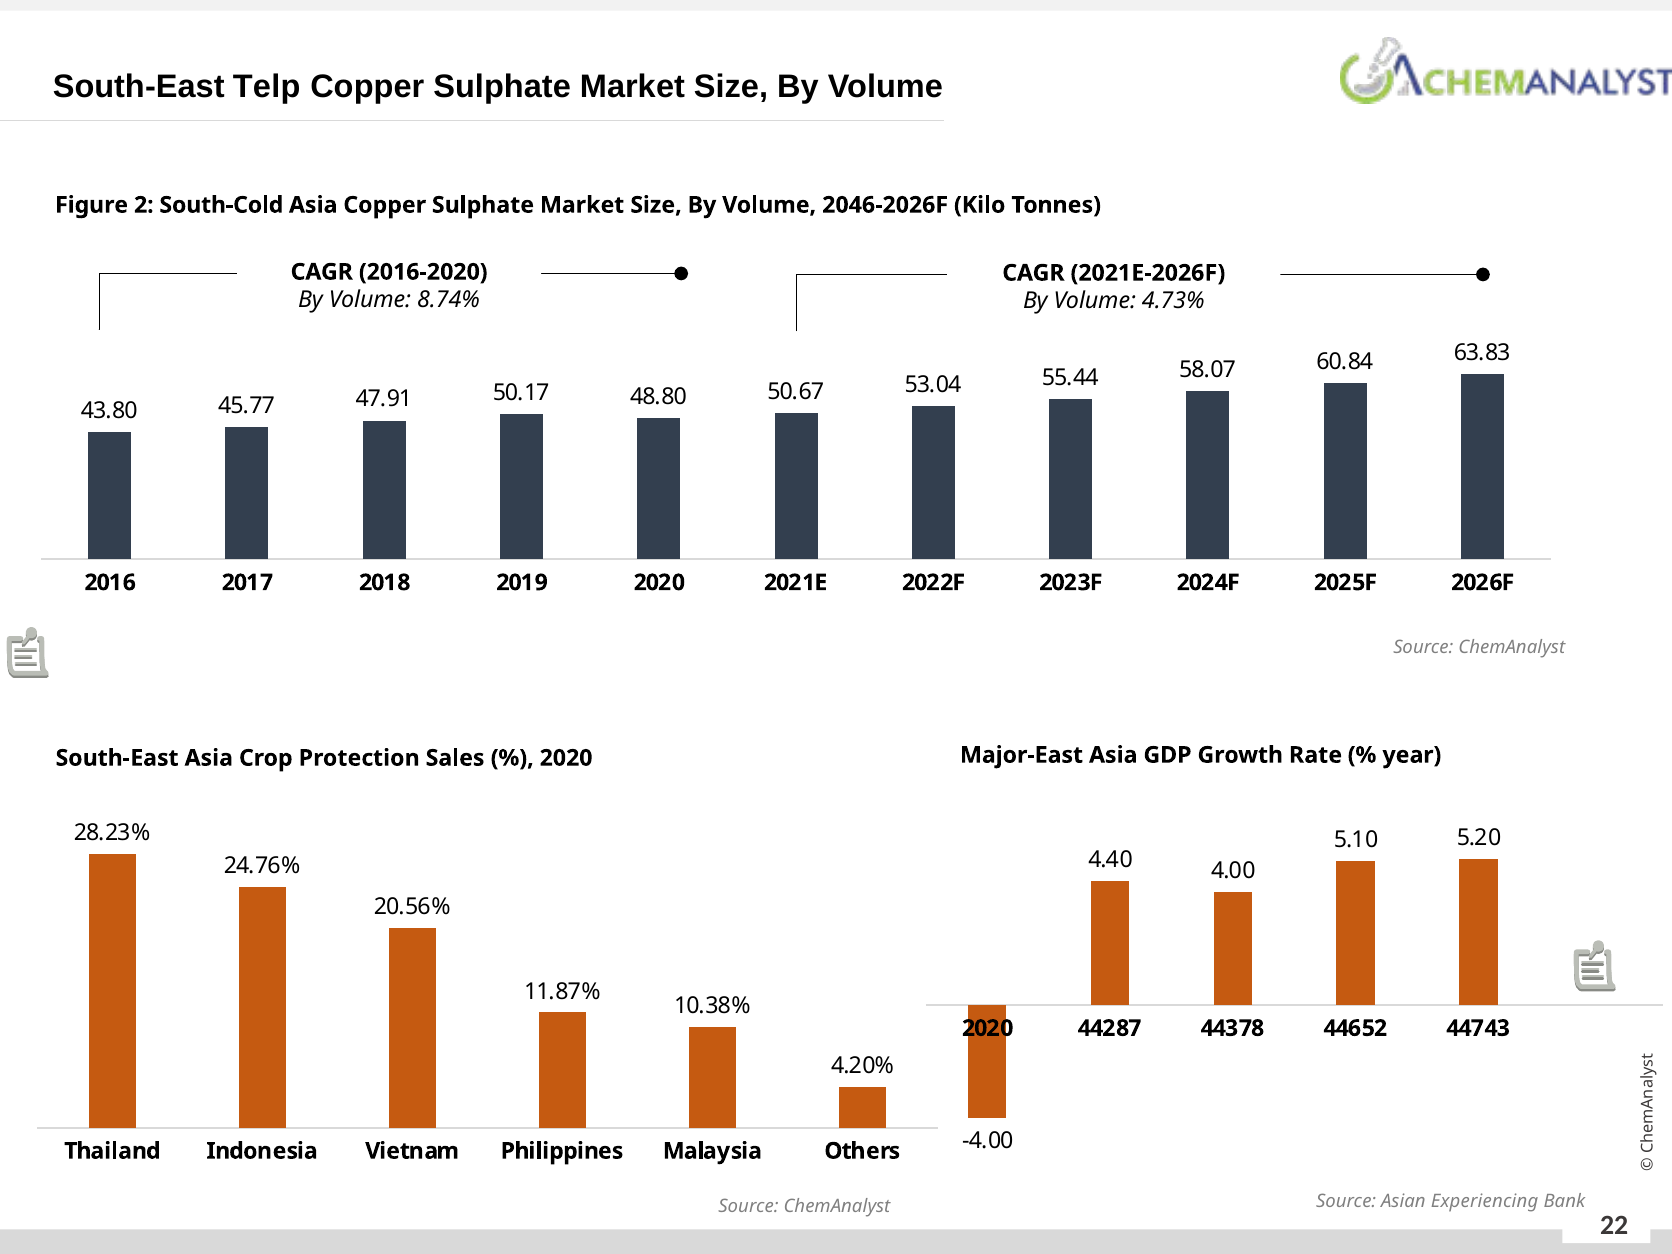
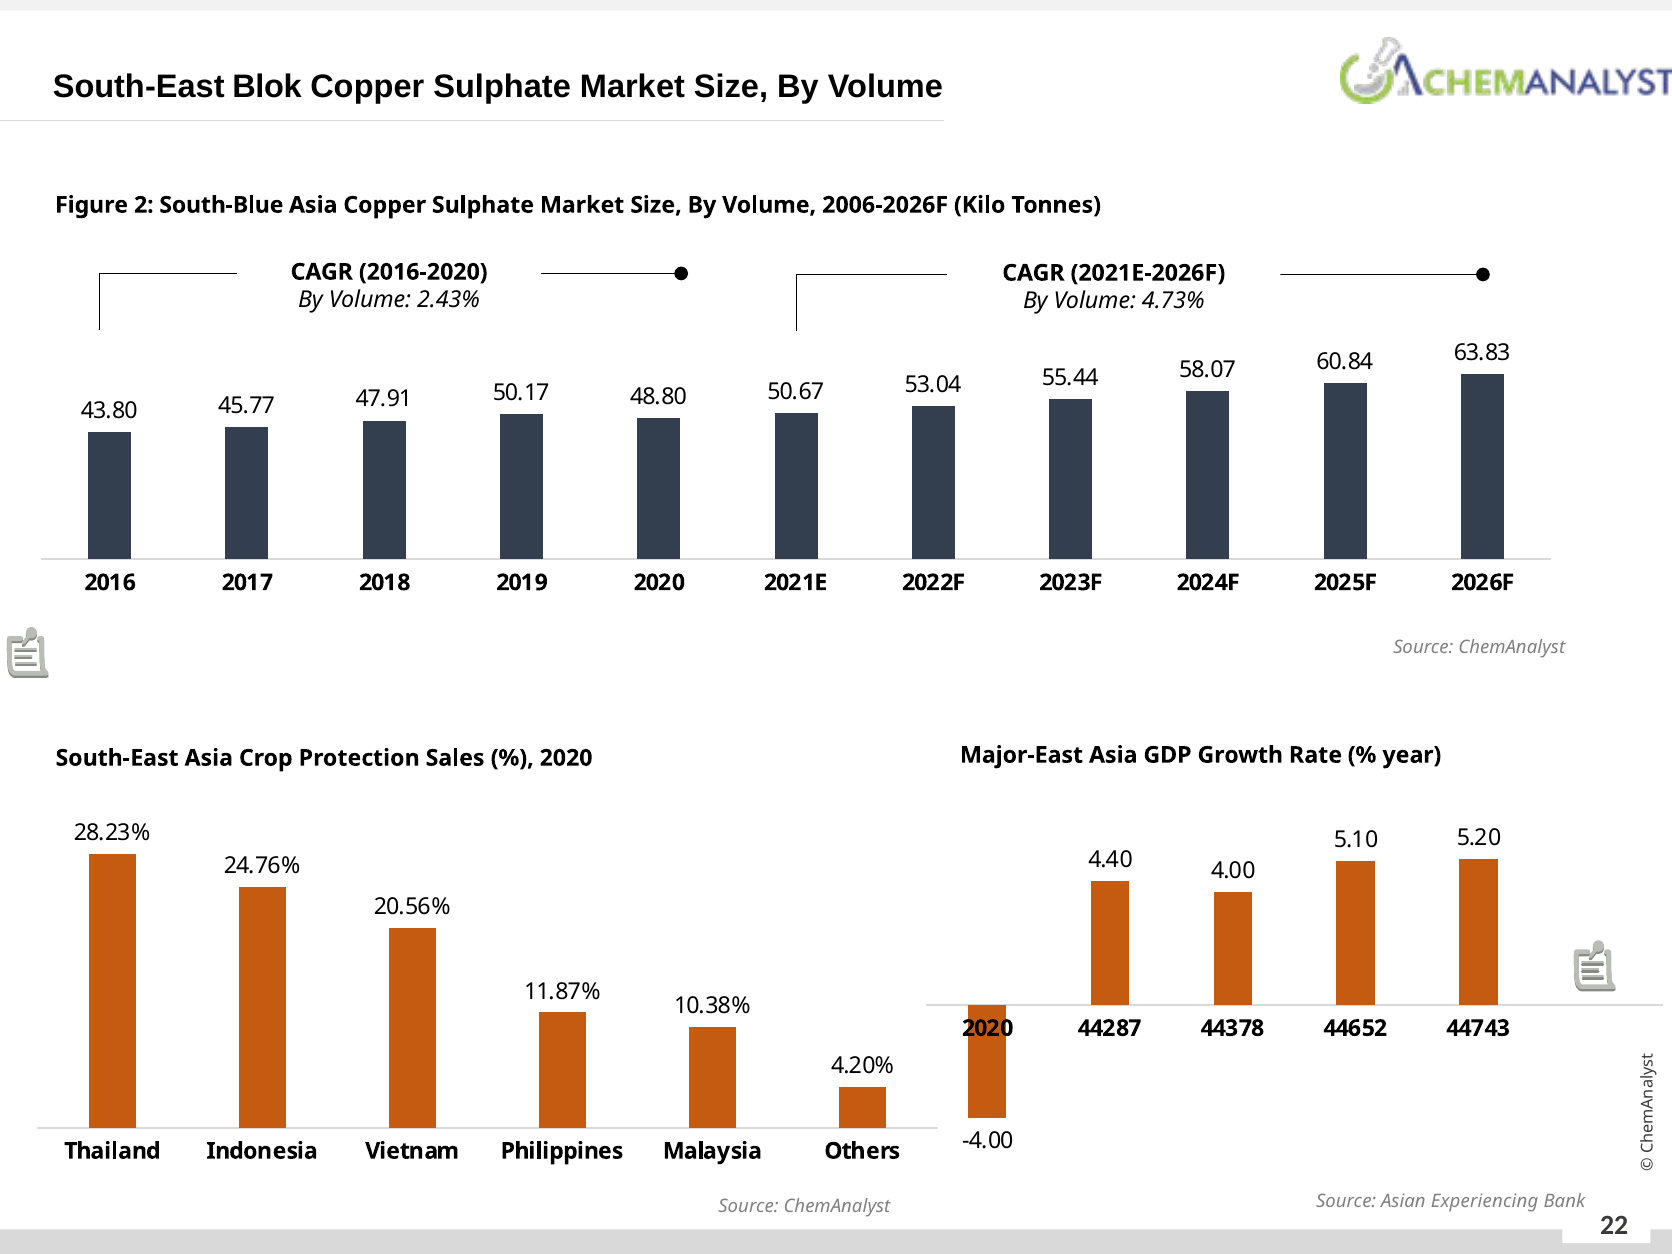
Telp: Telp -> Blok
South-Cold: South-Cold -> South-Blue
2046-2026F: 2046-2026F -> 2006-2026F
8.74%: 8.74% -> 2.43%
